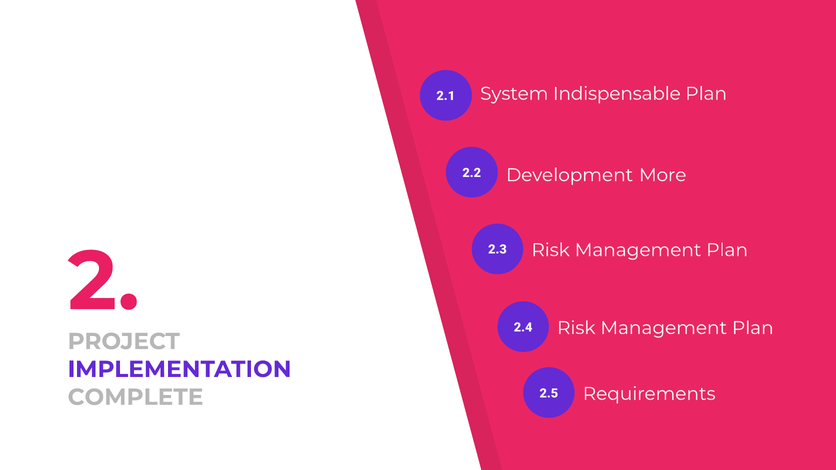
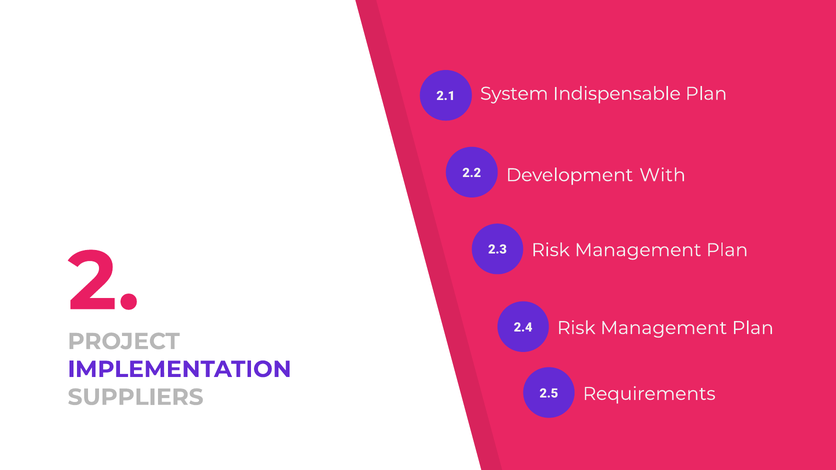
More: More -> With
COMPLETE: COMPLETE -> SUPPLIERS
